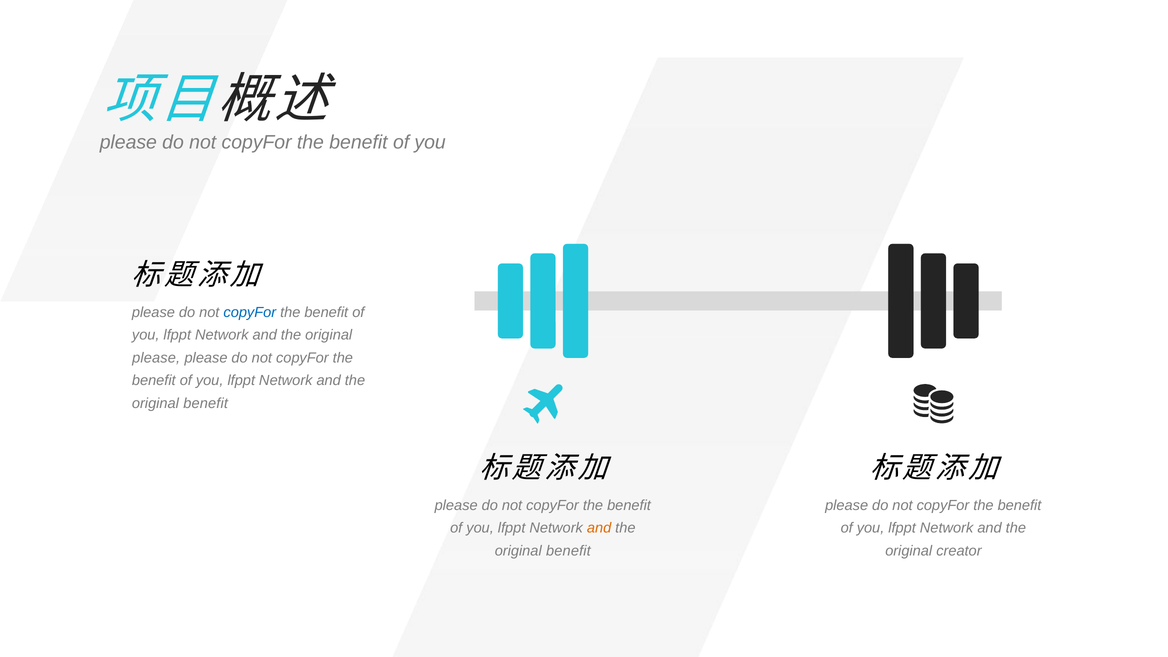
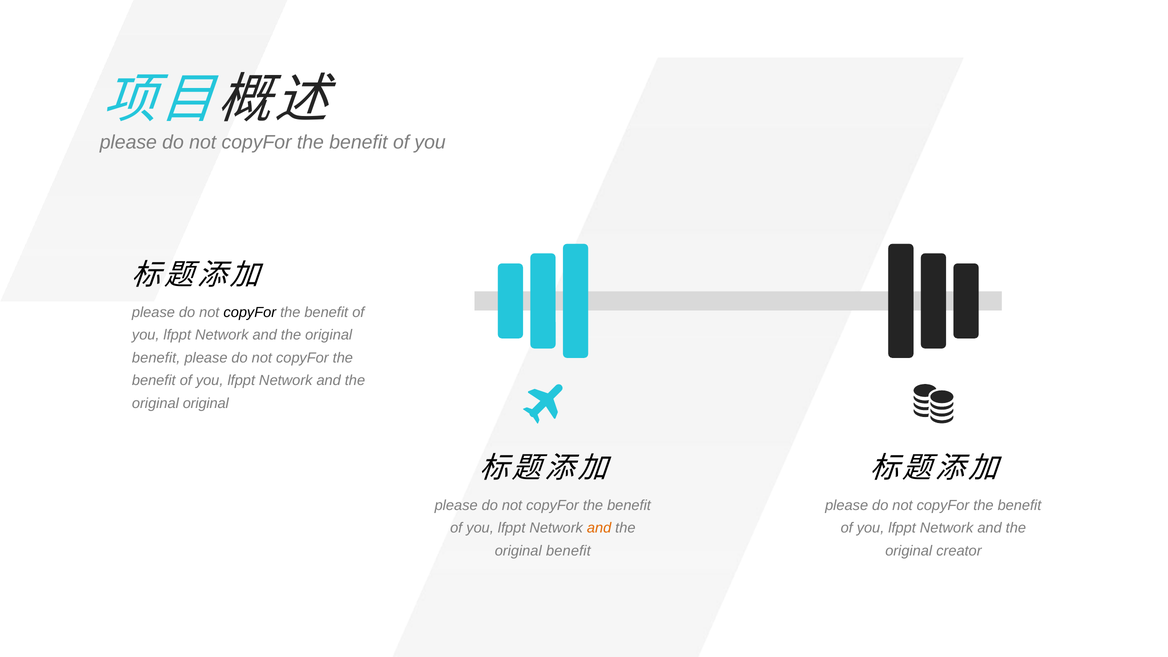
copyFor at (250, 312) colour: blue -> black
please at (156, 358): please -> benefit
benefit at (206, 403): benefit -> original
